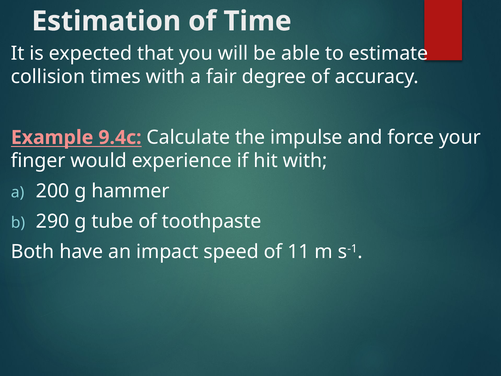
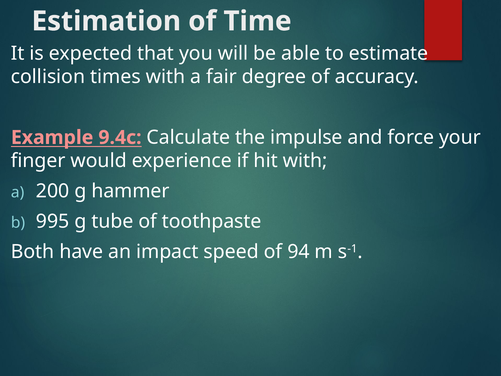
290: 290 -> 995
11: 11 -> 94
